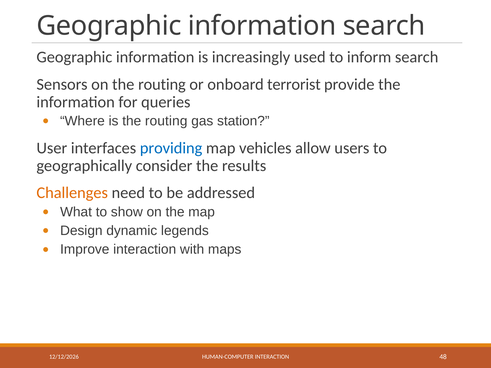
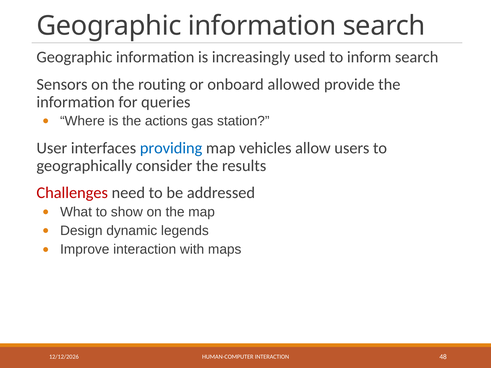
terrorist: terrorist -> allowed
is the routing: routing -> actions
Challenges colour: orange -> red
